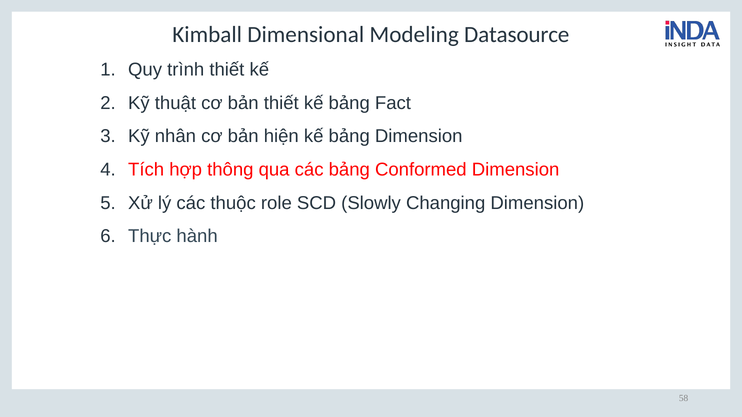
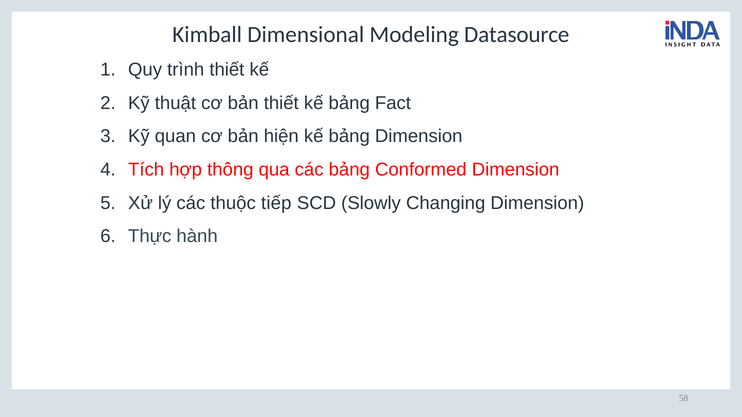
nhân: nhân -> quan
role: role -> tiếp
